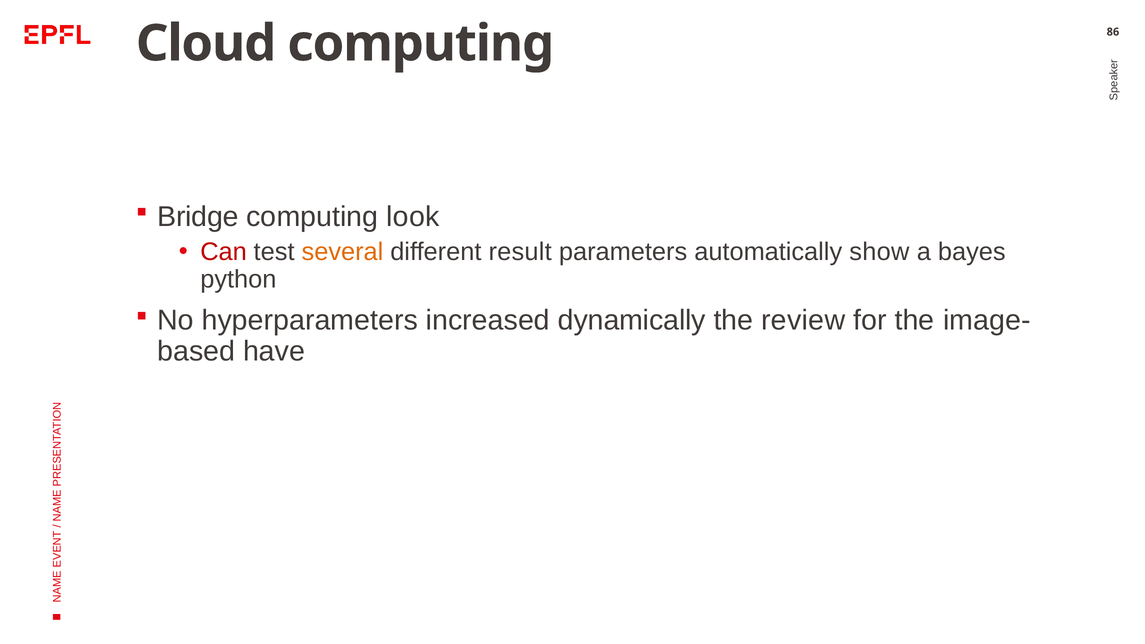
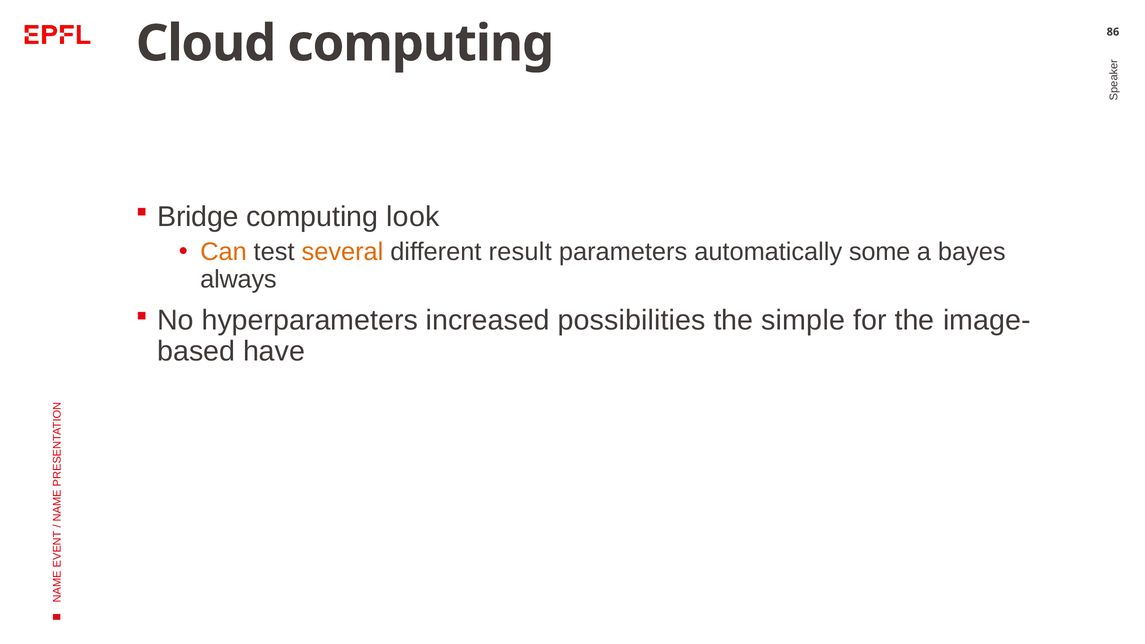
Can colour: red -> orange
show: show -> some
python: python -> always
dynamically: dynamically -> possibilities
review: review -> simple
